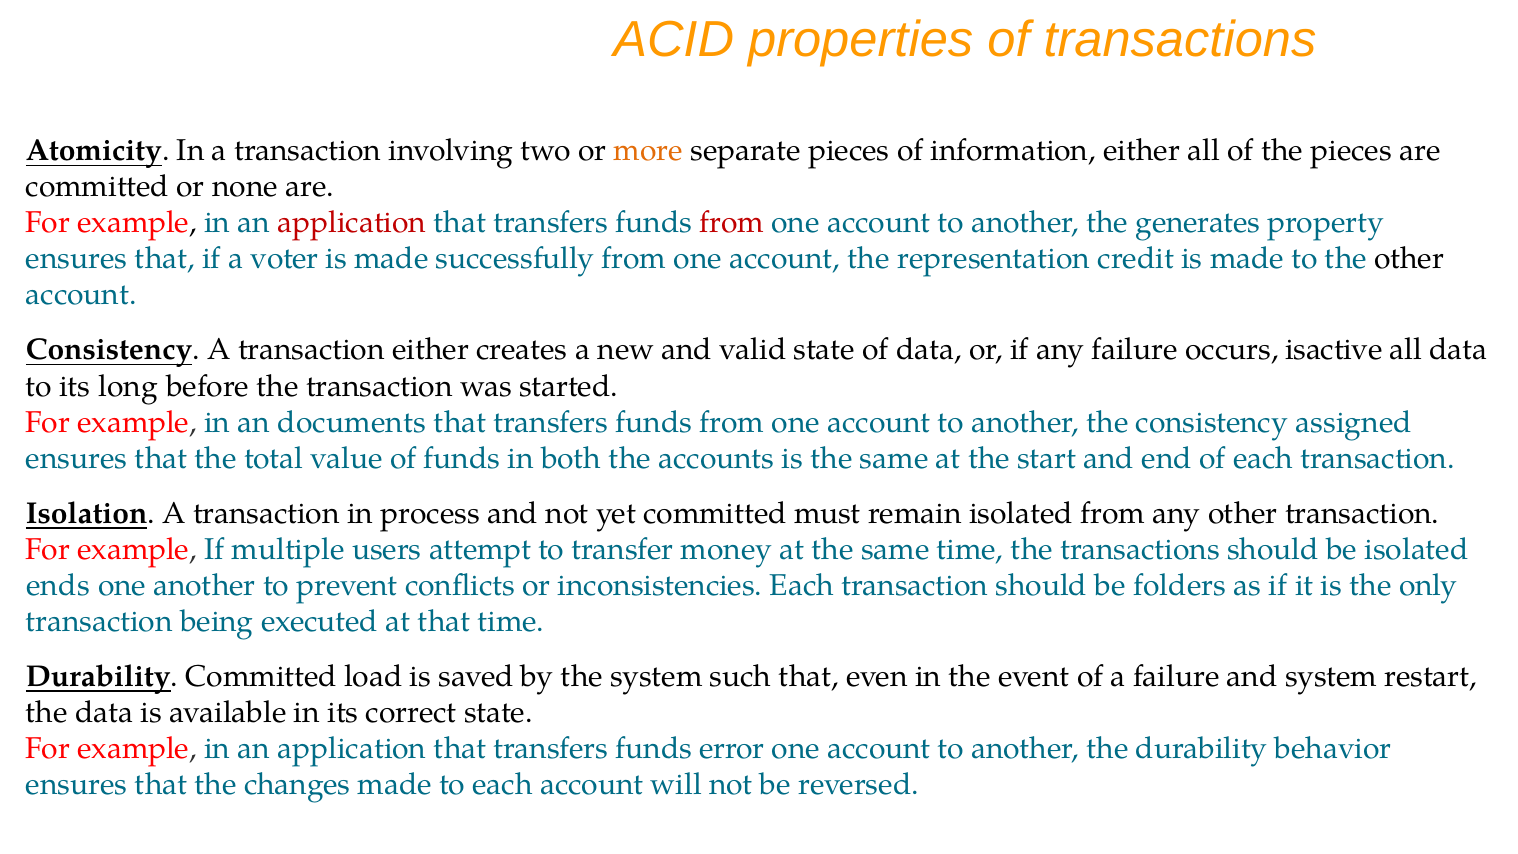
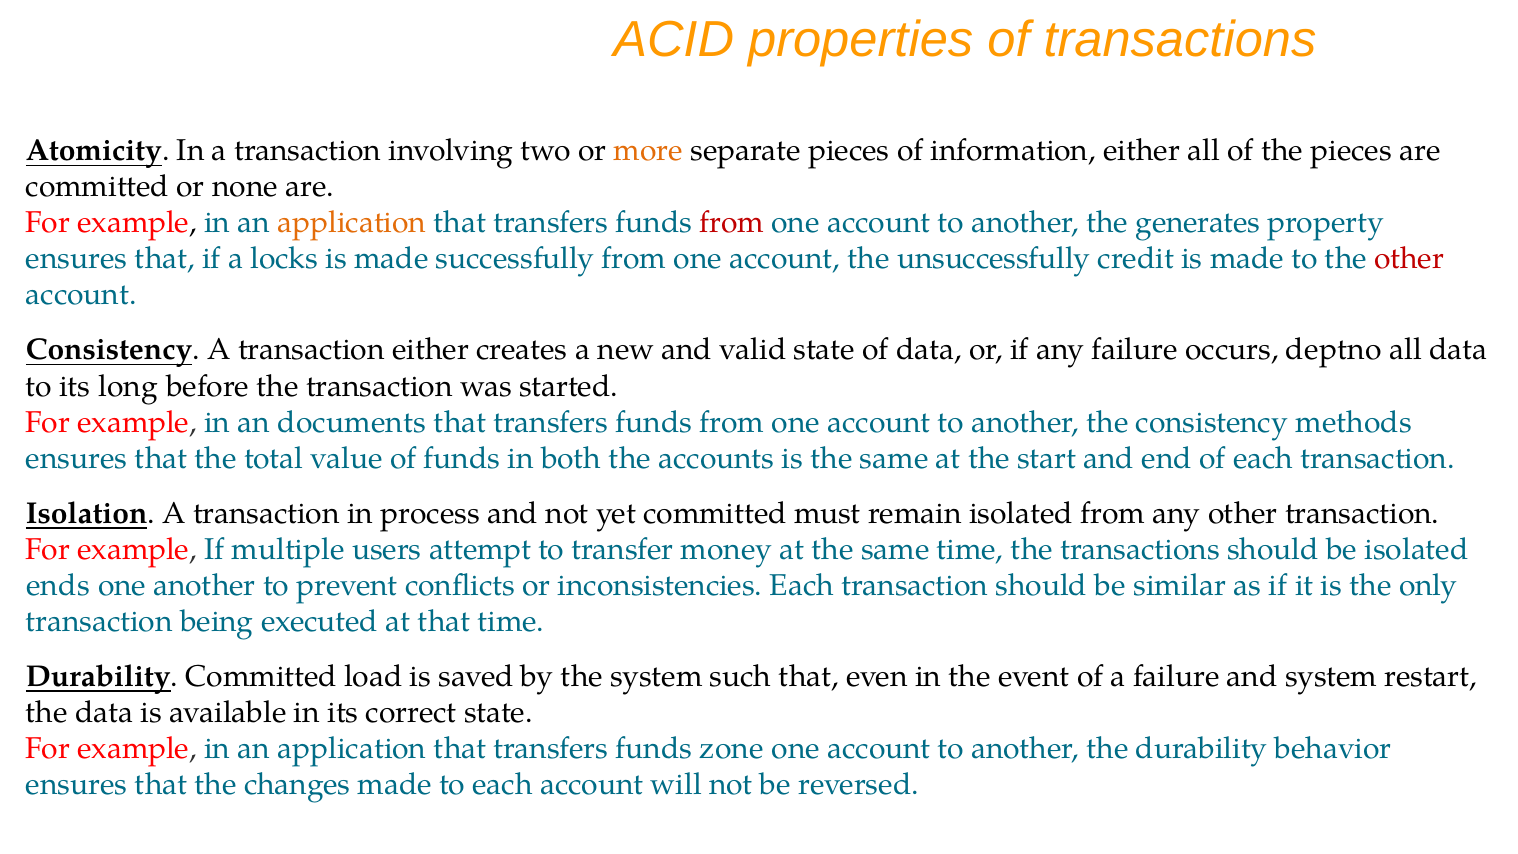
application at (352, 223) colour: red -> orange
voter: voter -> locks
representation: representation -> unsuccessfully
other at (1409, 259) colour: black -> red
isactive: isactive -> deptno
assigned: assigned -> methods
folders: folders -> similar
error: error -> zone
